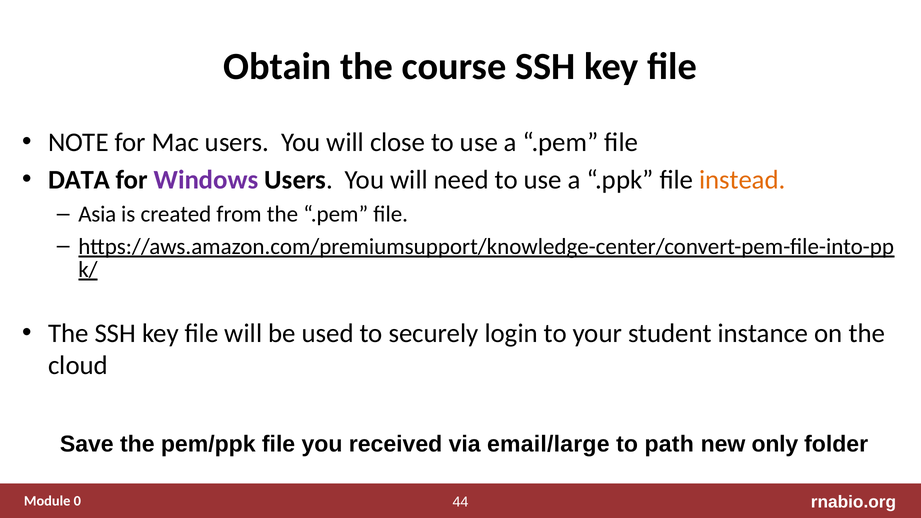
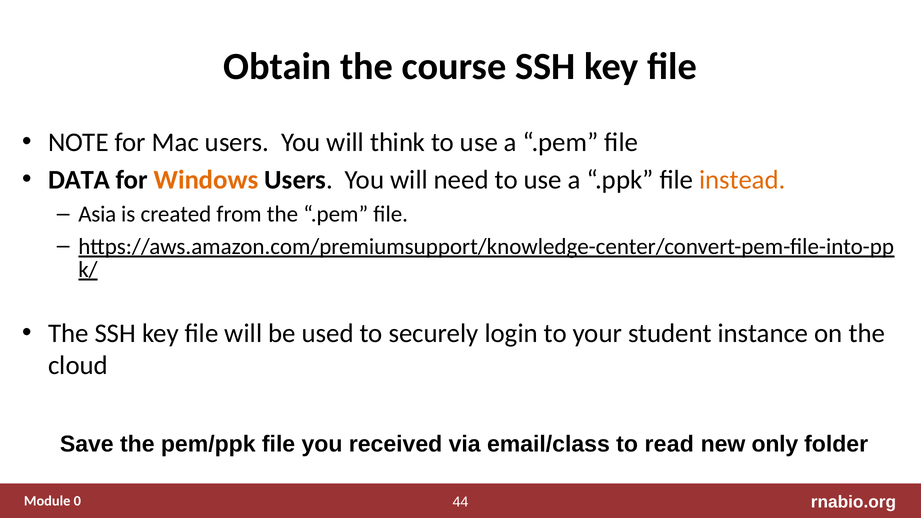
close: close -> think
Windows colour: purple -> orange
email/large: email/large -> email/class
path: path -> read
